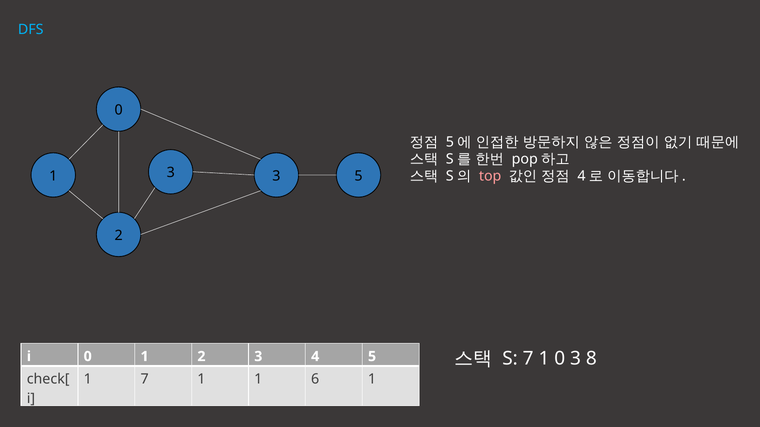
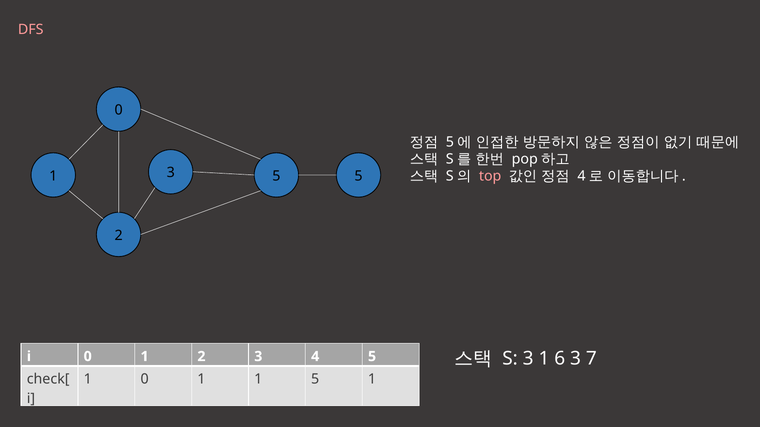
DFS colour: light blue -> pink
3 3: 3 -> 5
S 7: 7 -> 3
1 0: 0 -> 6
8: 8 -> 7
1 7: 7 -> 0
1 6: 6 -> 5
